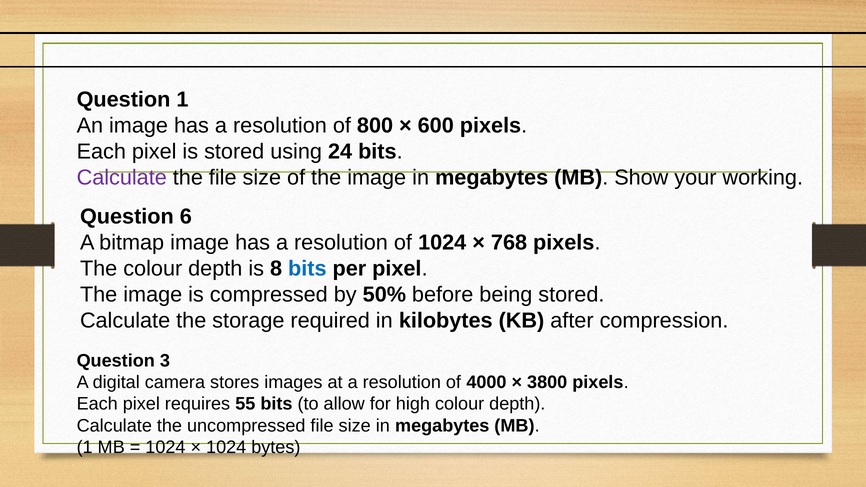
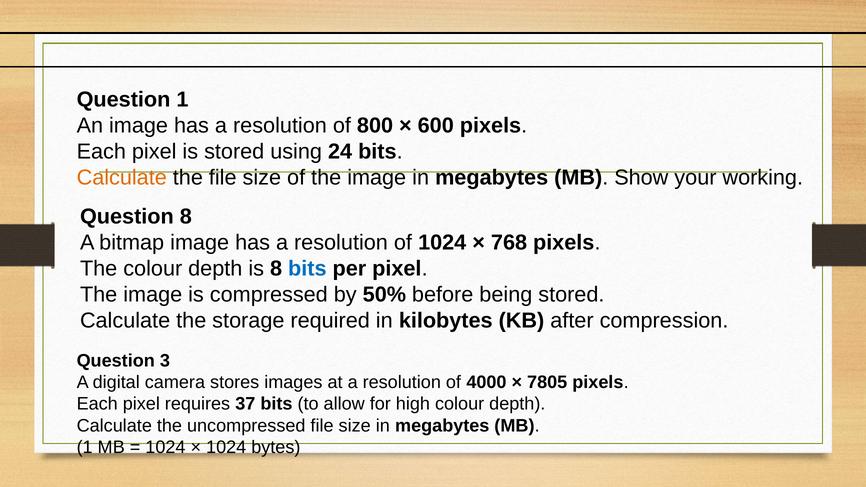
Calculate at (122, 177) colour: purple -> orange
Question 6: 6 -> 8
3800: 3800 -> 7805
55: 55 -> 37
